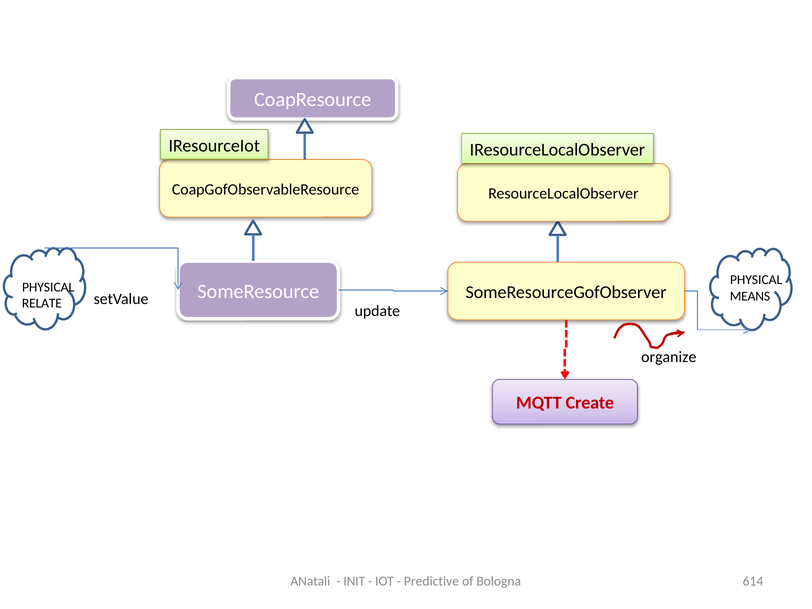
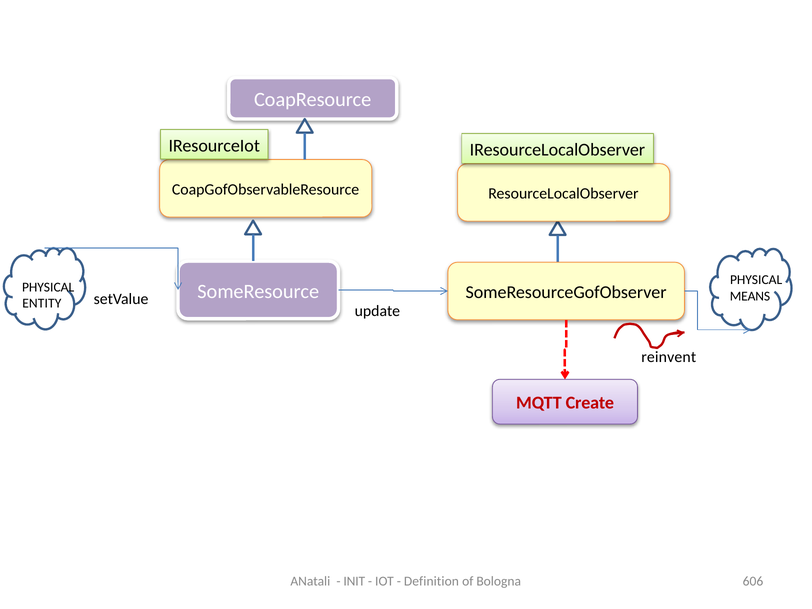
RELATE: RELATE -> ENTITY
organize: organize -> reinvent
Predictive: Predictive -> Definition
614: 614 -> 606
